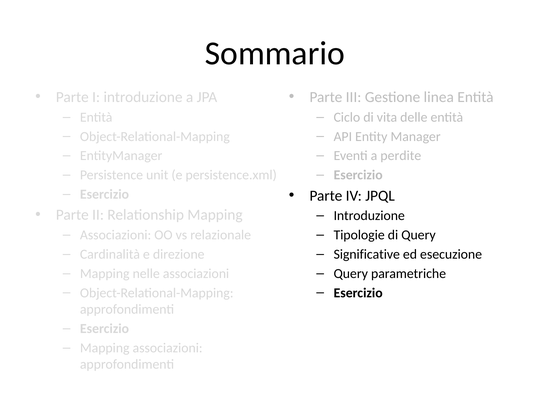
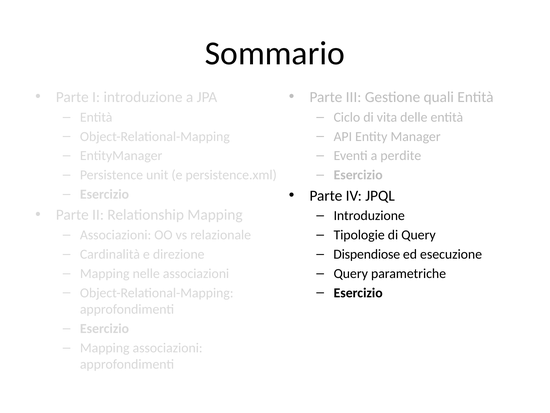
linea: linea -> quali
Significative: Significative -> Dispendiose
